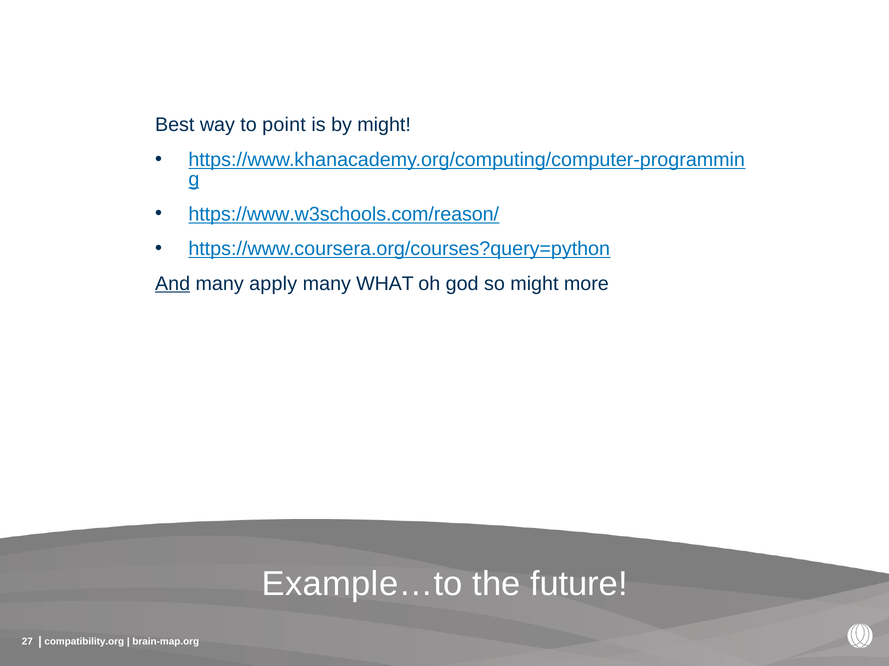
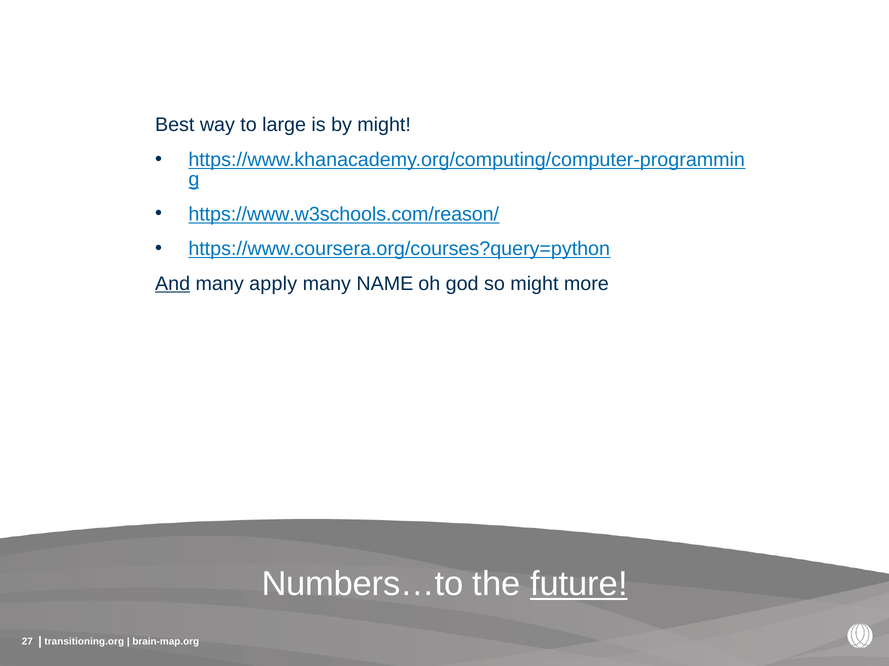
point: point -> large
WHAT: WHAT -> NAME
Example…to: Example…to -> Numbers…to
future underline: none -> present
compatibility.org: compatibility.org -> transitioning.org
